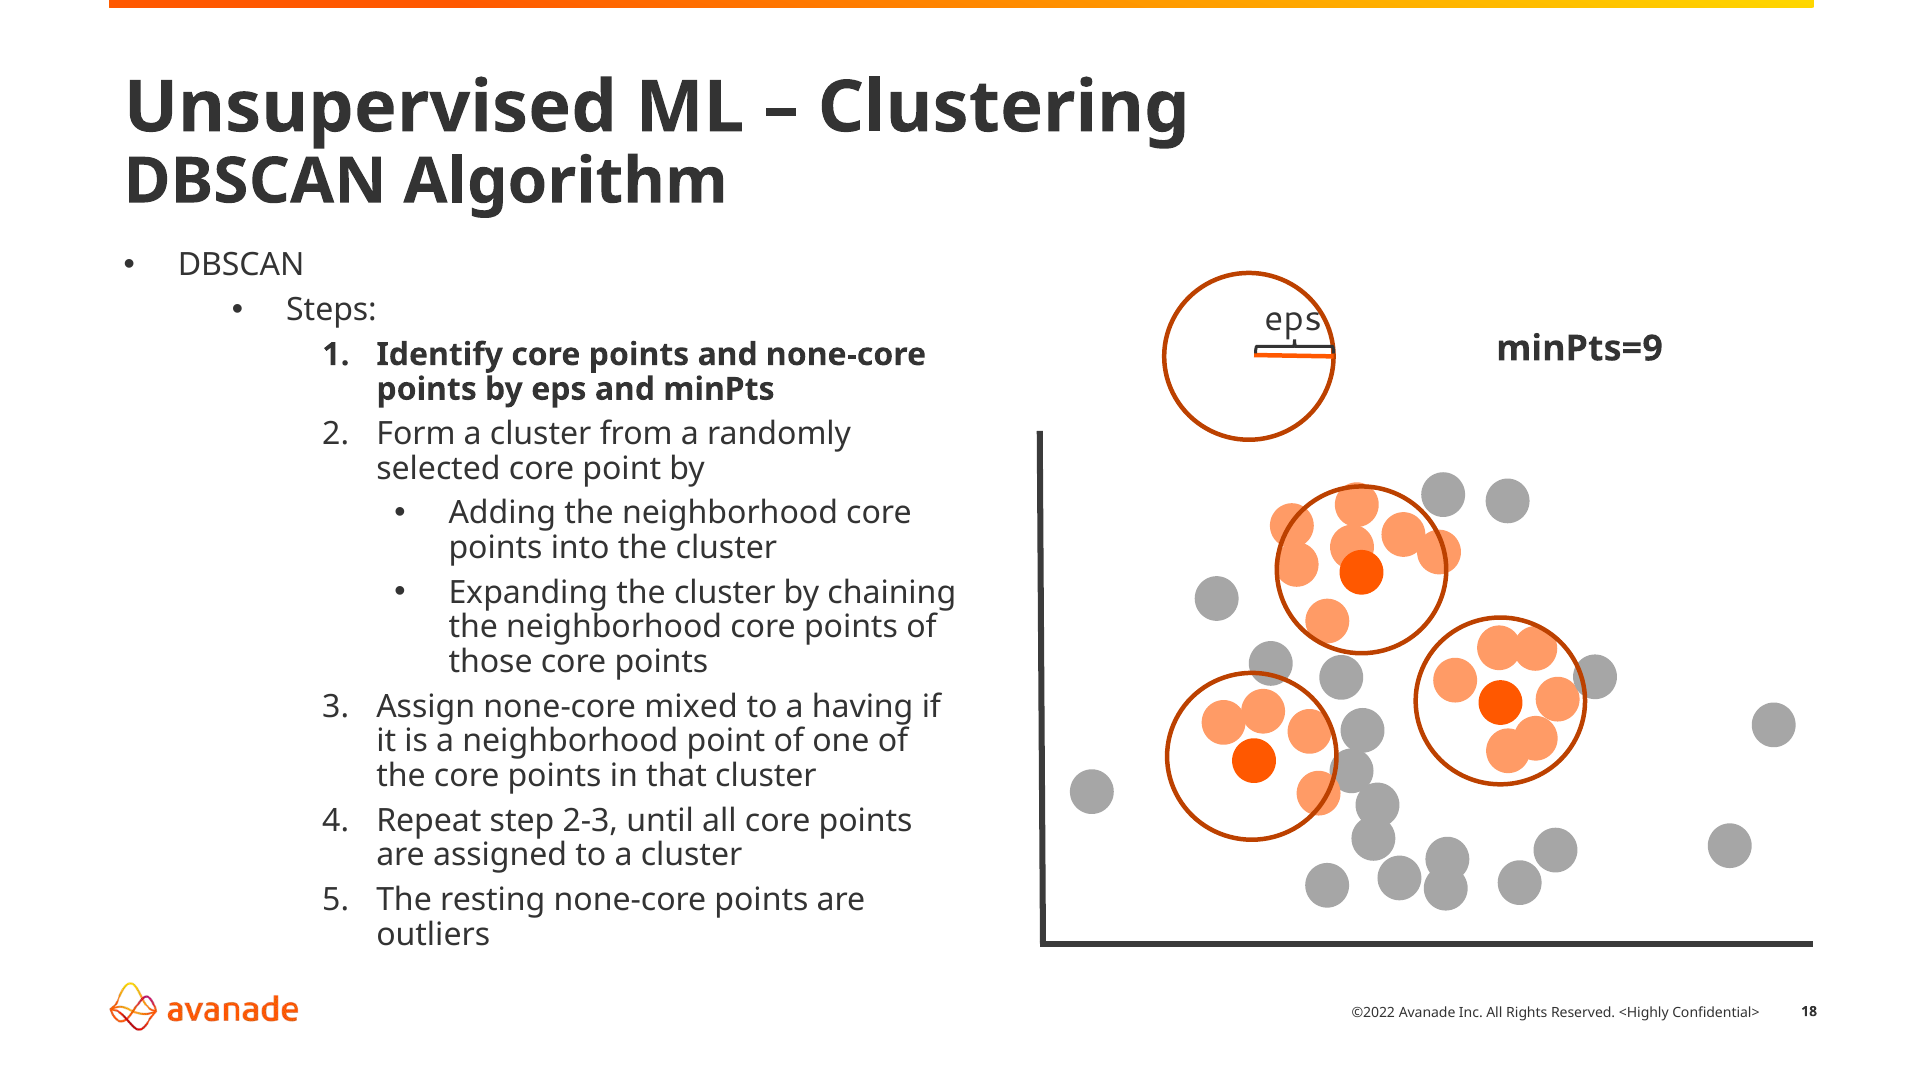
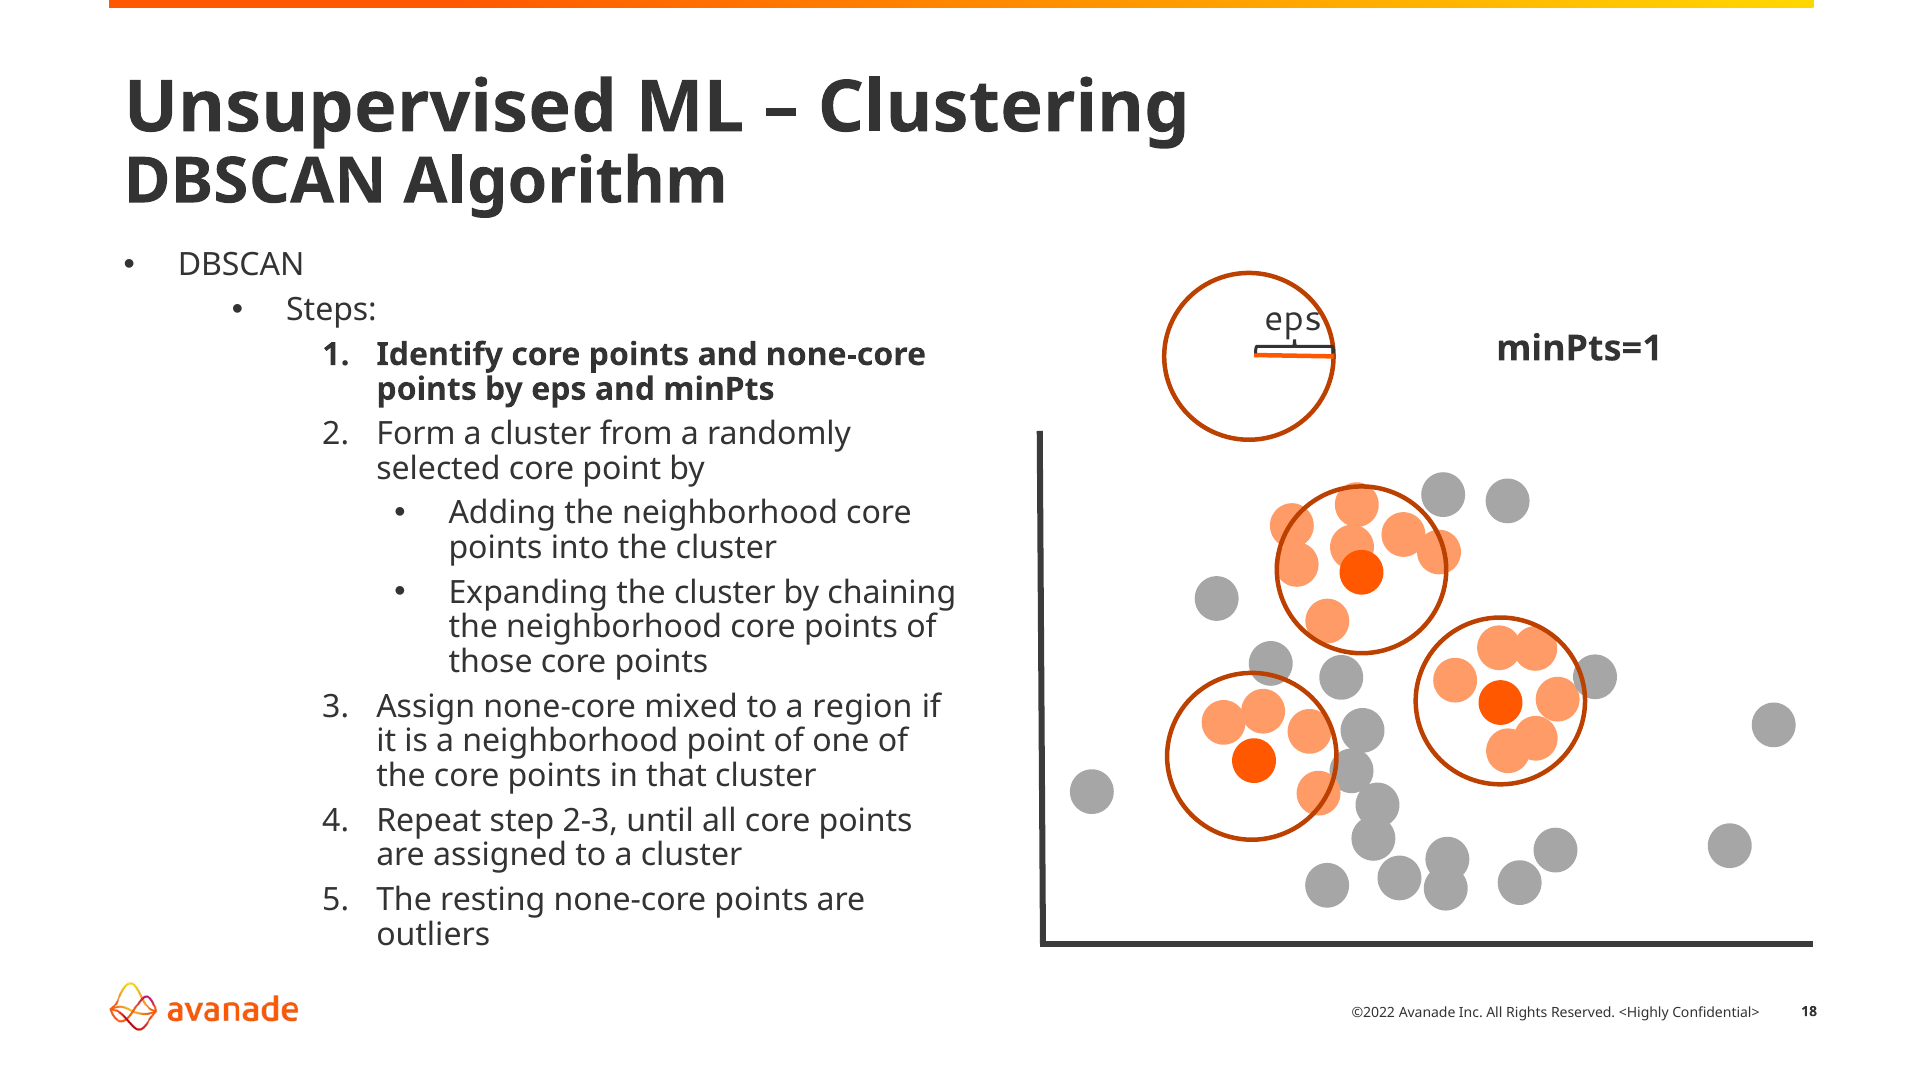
minPts=9: minPts=9 -> minPts=1
having: having -> region
